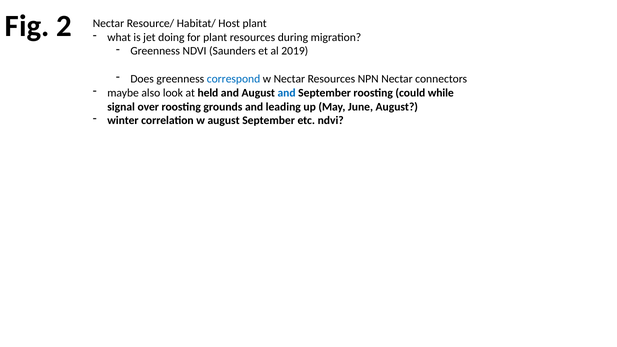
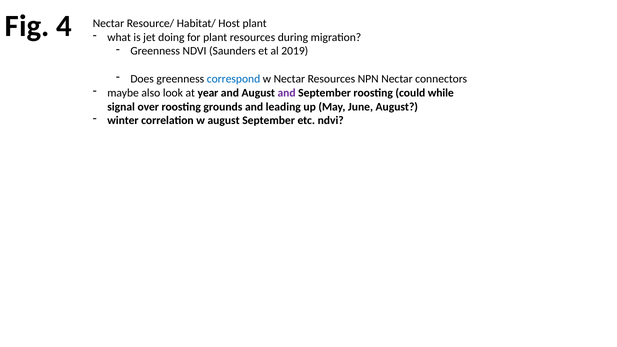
2: 2 -> 4
held: held -> year
and at (287, 93) colour: blue -> purple
